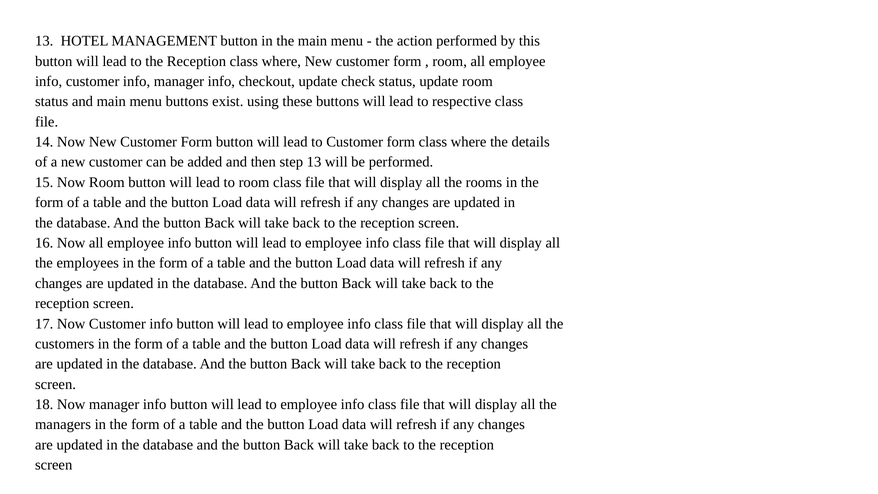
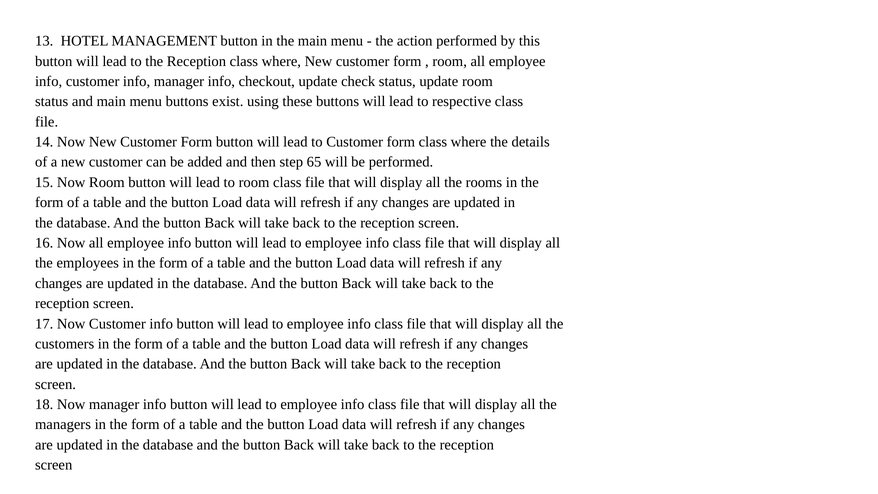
step 13: 13 -> 65
